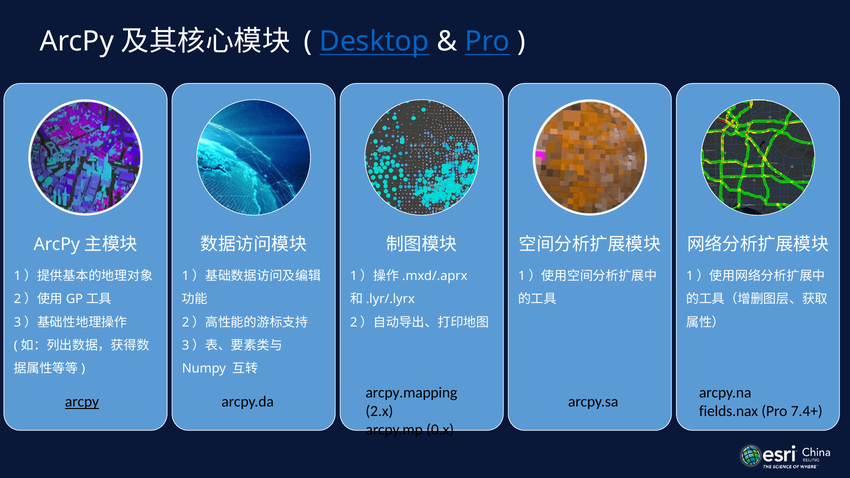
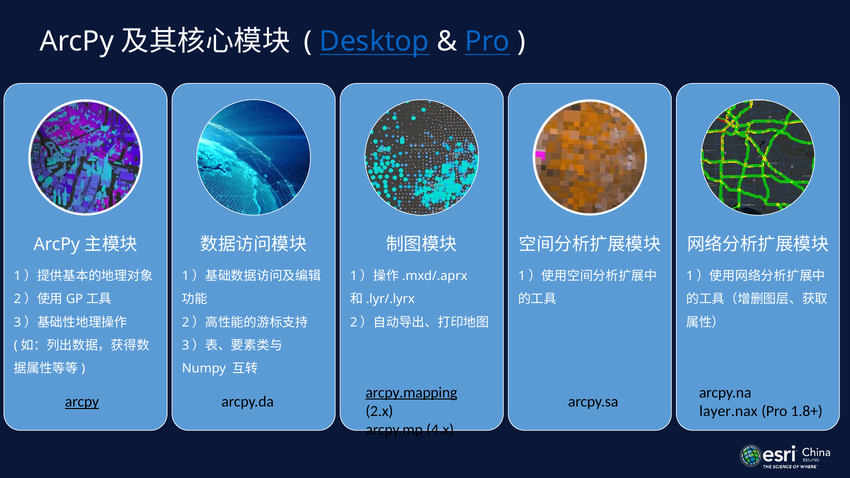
arcpy.mapping underline: none -> present
fields.nax: fields.nax -> layer.nax
7.4+: 7.4+ -> 1.8+
0.x: 0.x -> 4.x
